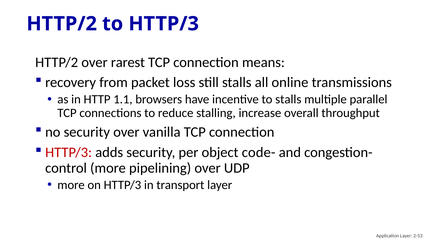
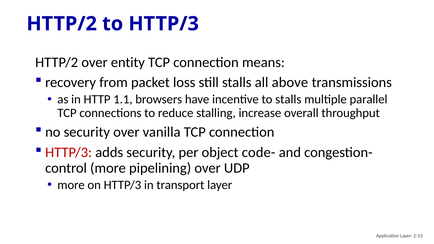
rarest: rarest -> entity
online: online -> above
